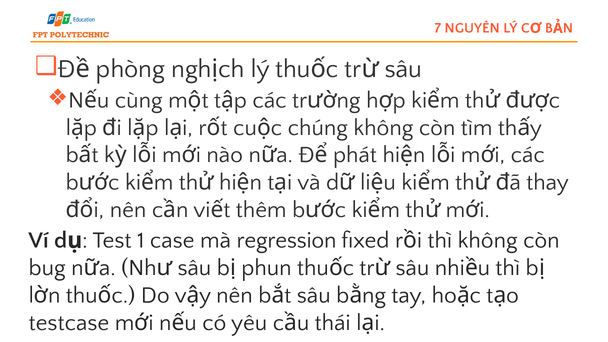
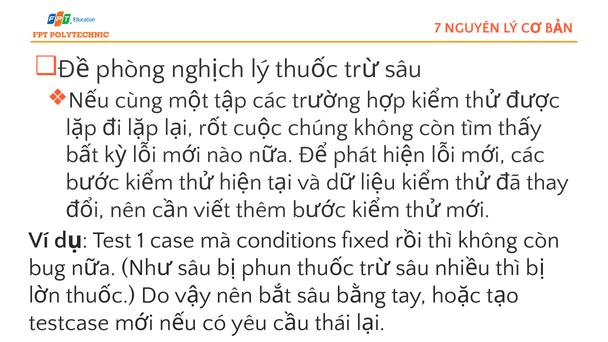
regression: regression -> conditions
